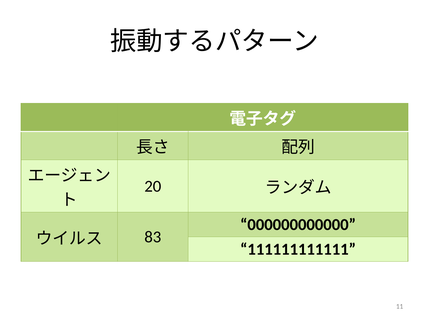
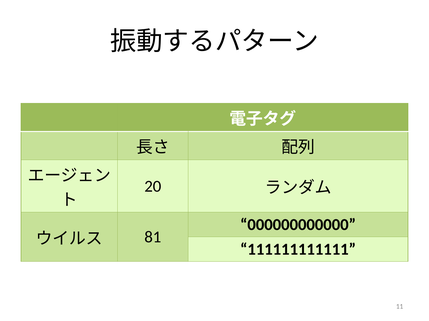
83: 83 -> 81
